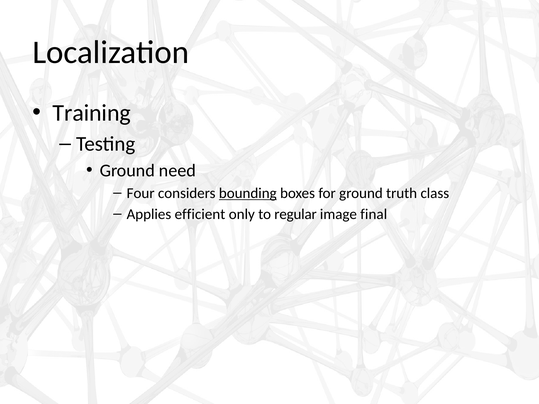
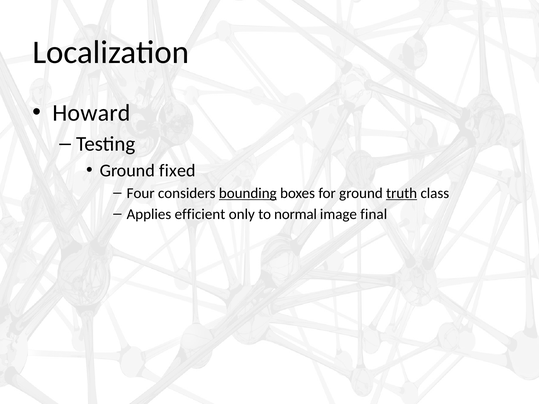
Training: Training -> Howard
need: need -> fixed
truth underline: none -> present
regular: regular -> normal
